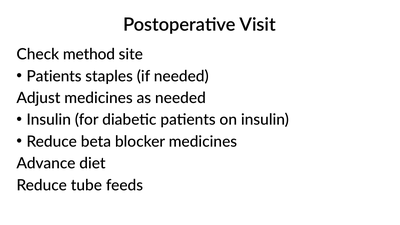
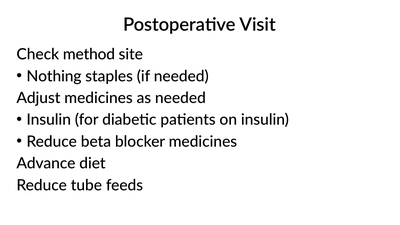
Patients at (54, 76): Patients -> Nothing
